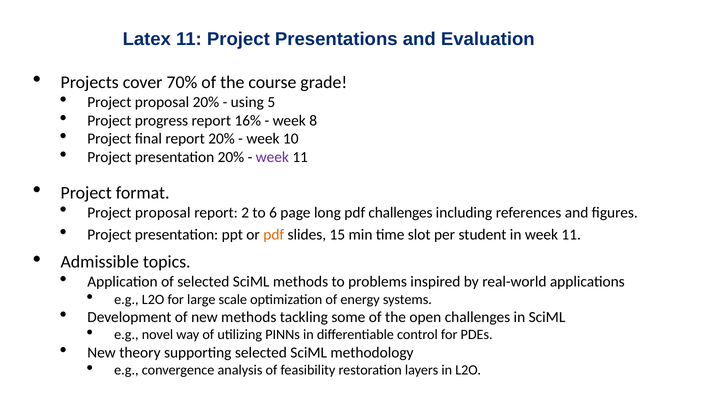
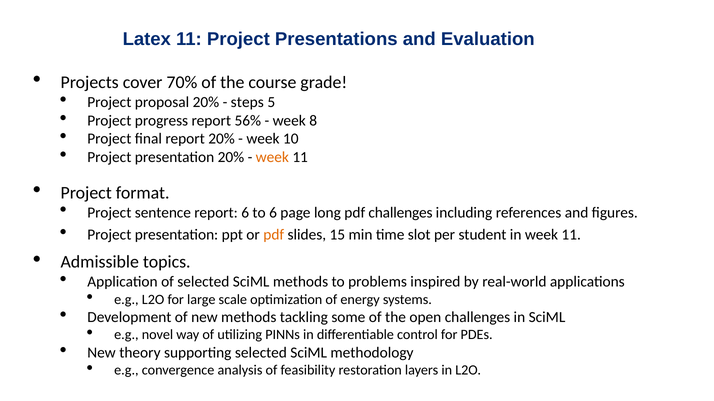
using: using -> steps
16%: 16% -> 56%
week at (272, 158) colour: purple -> orange
proposal at (163, 213): proposal -> sentence
report 2: 2 -> 6
